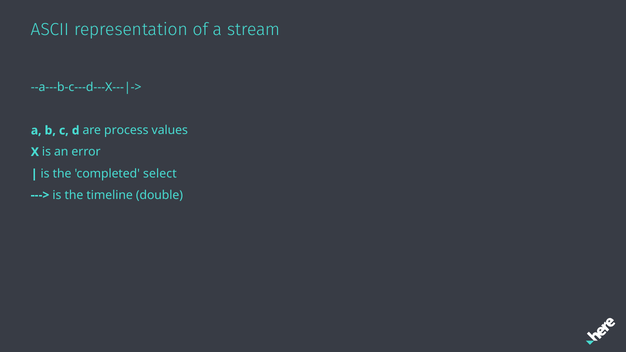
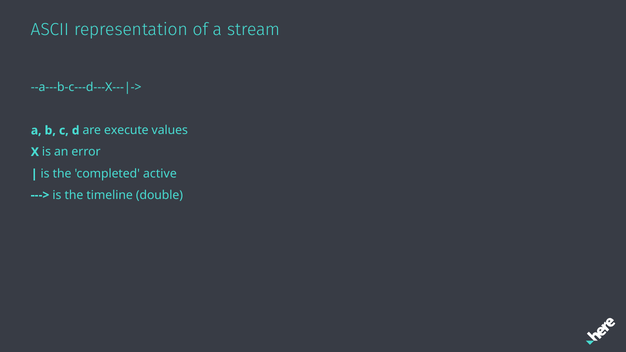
process: process -> execute
select: select -> active
